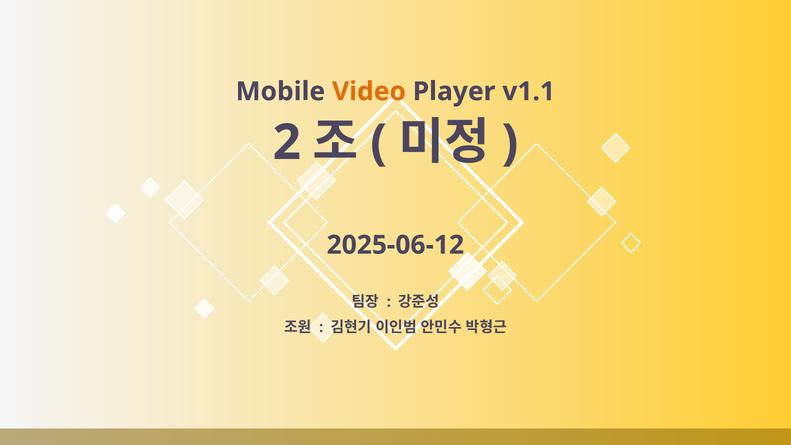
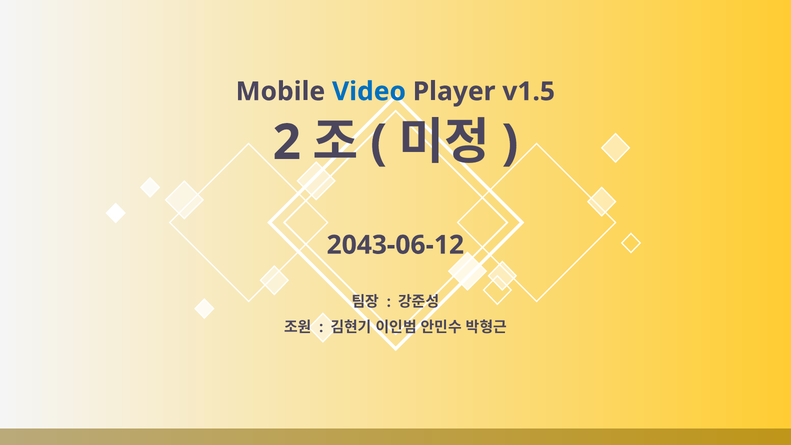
Video colour: orange -> blue
v1.1: v1.1 -> v1.5
2025-06-12: 2025-06-12 -> 2043-06-12
